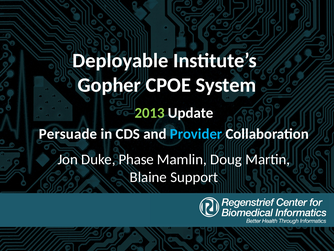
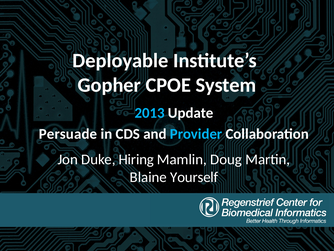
2013 colour: light green -> light blue
Phase: Phase -> Hiring
Support: Support -> Yourself
